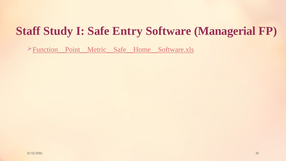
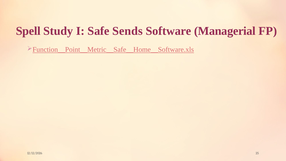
Staff: Staff -> Spell
Entry: Entry -> Sends
